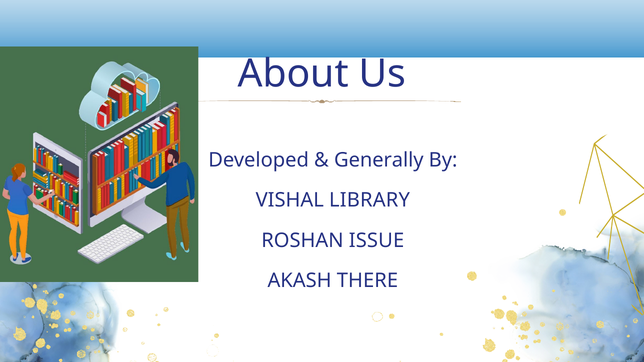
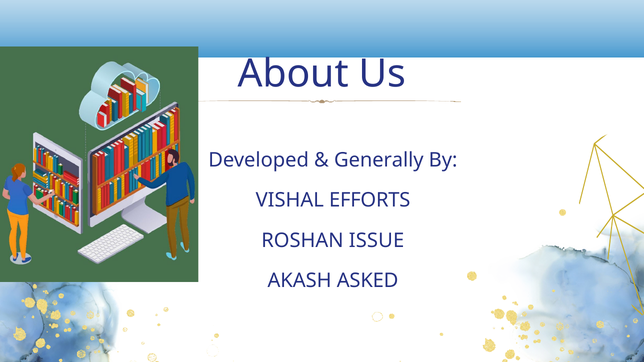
LIBRARY: LIBRARY -> EFFORTS
THERE: THERE -> ASKED
